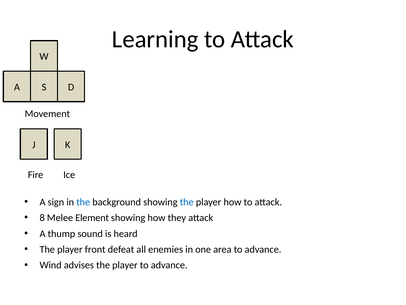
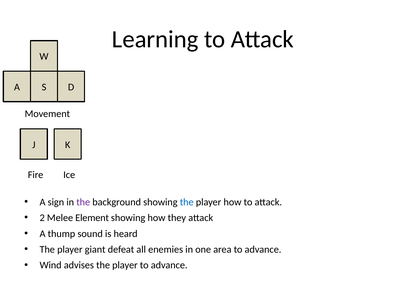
the at (83, 202) colour: blue -> purple
8: 8 -> 2
front: front -> giant
